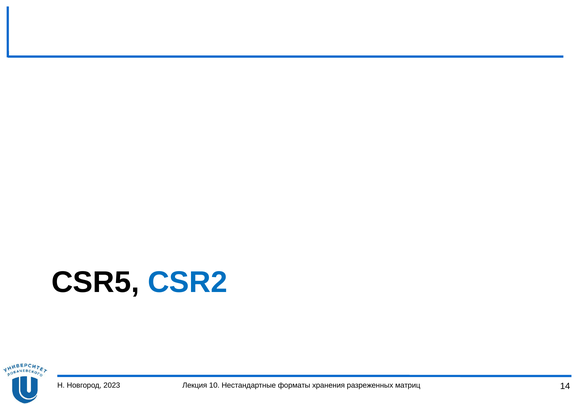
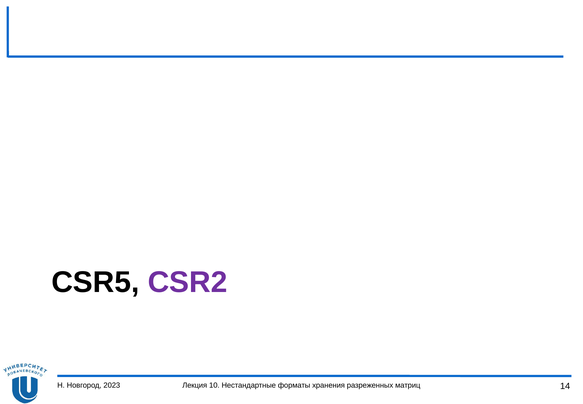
CSR2 colour: blue -> purple
